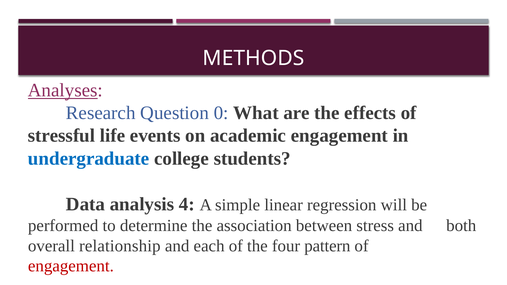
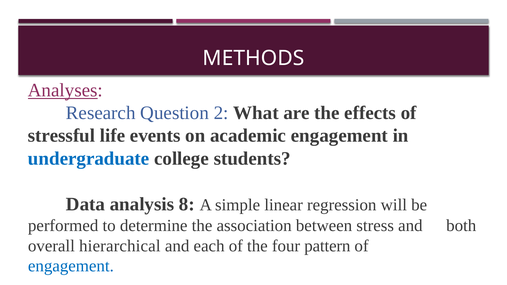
0: 0 -> 2
4: 4 -> 8
relationship: relationship -> hierarchical
engagement at (71, 266) colour: red -> blue
